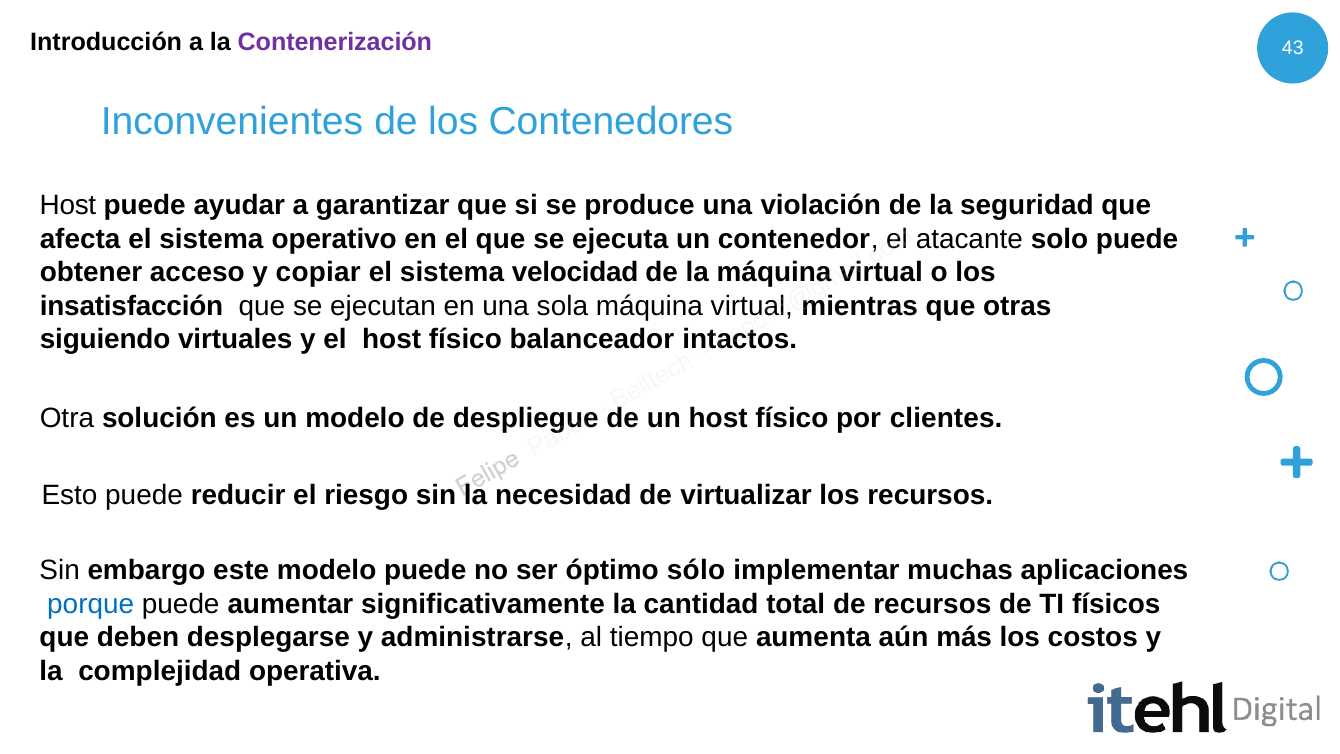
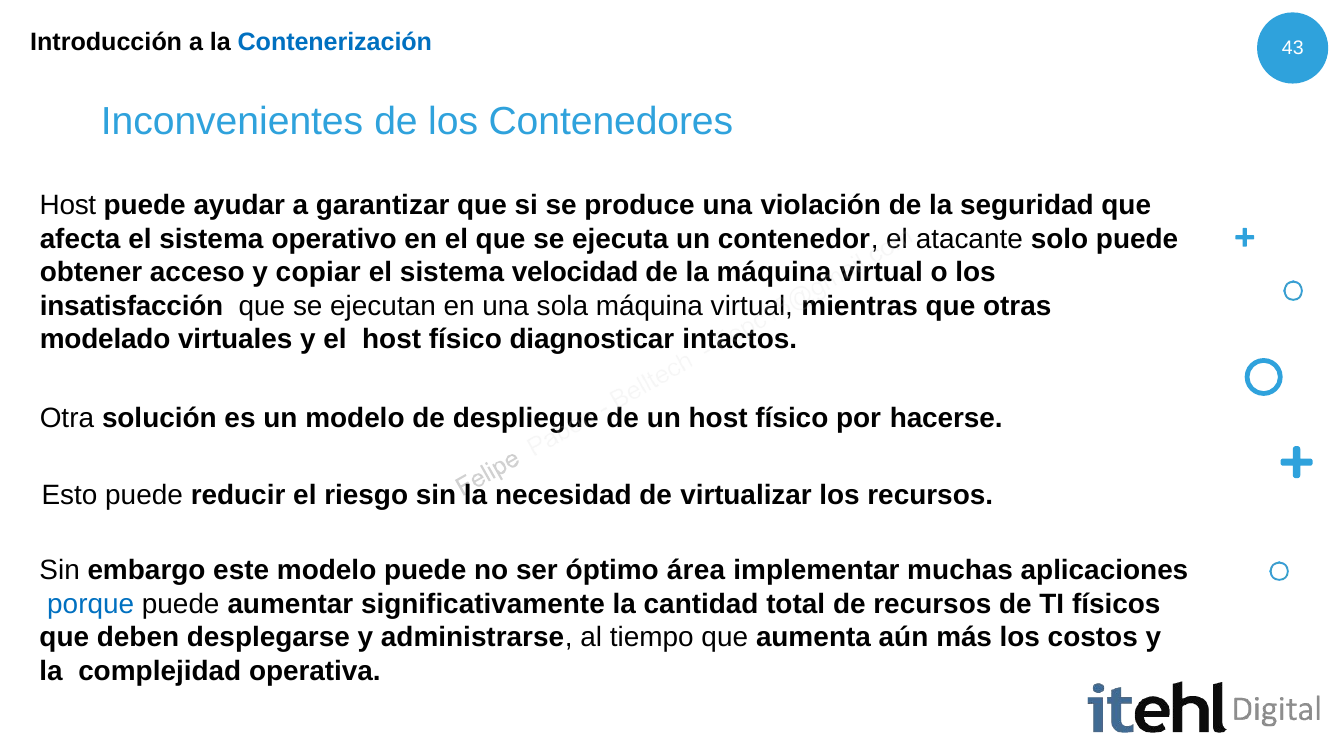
Contenerización colour: purple -> blue
siguiendo: siguiendo -> modelado
balanceador: balanceador -> diagnosticar
clientes: clientes -> hacerse
sólo: sólo -> área
